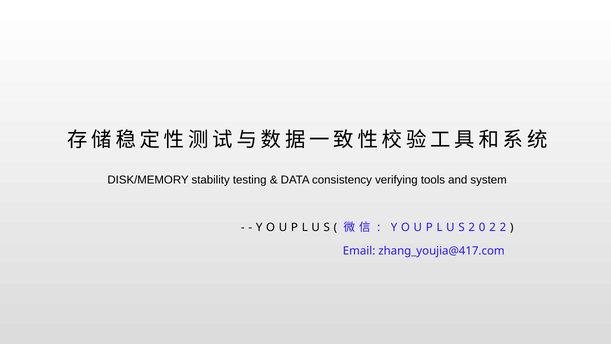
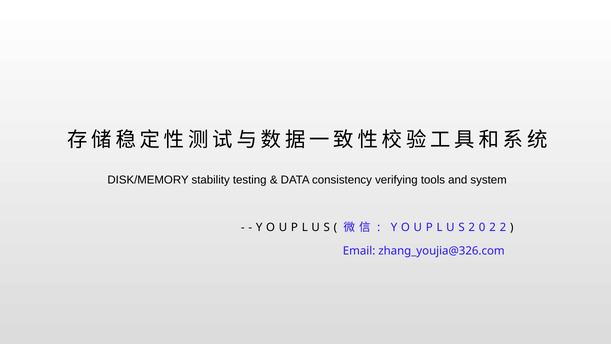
zhang_youjia@417.com: zhang_youjia@417.com -> zhang_youjia@326.com
